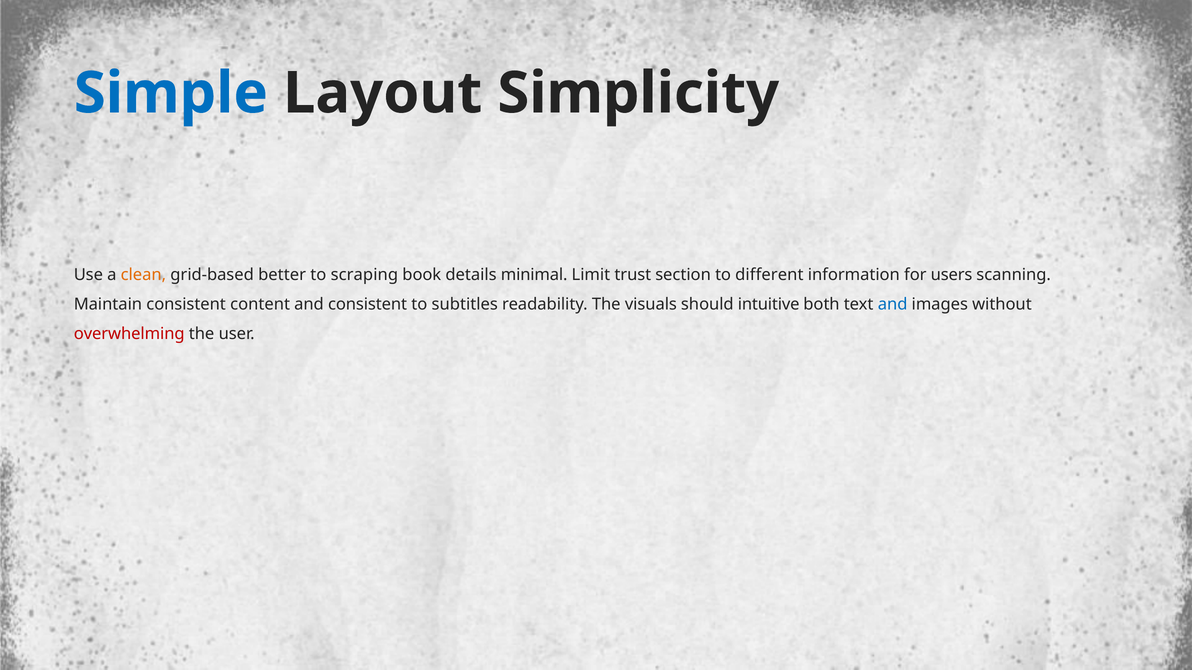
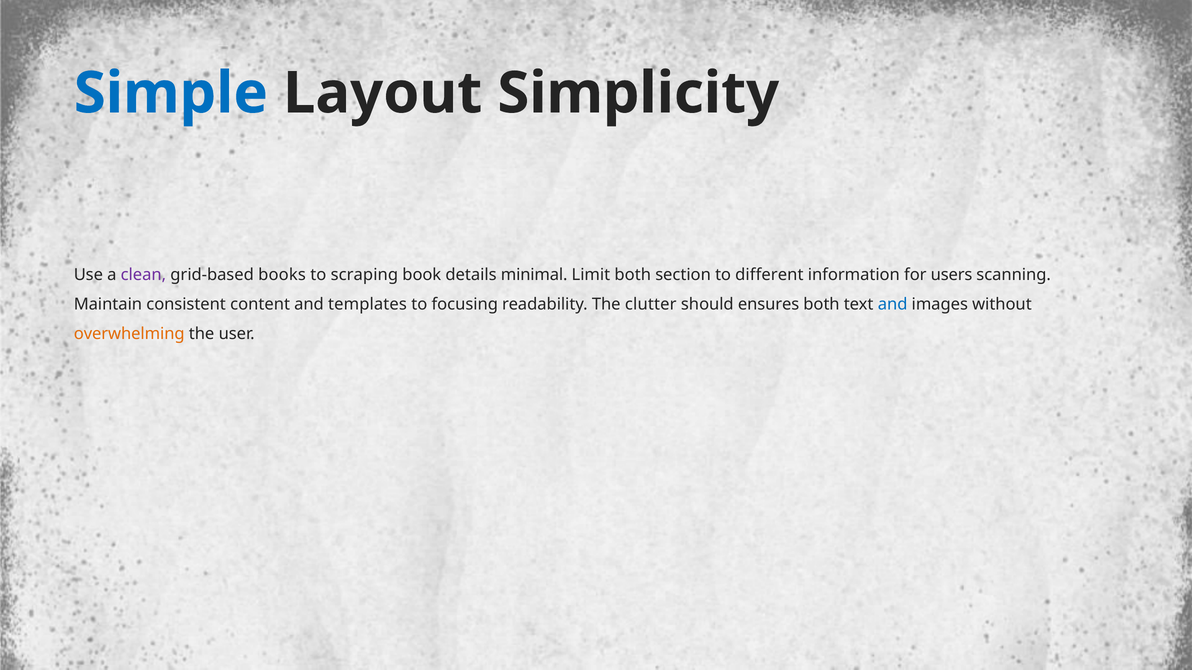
clean colour: orange -> purple
better: better -> books
Limit trust: trust -> both
and consistent: consistent -> templates
subtitles: subtitles -> focusing
visuals: visuals -> clutter
intuitive: intuitive -> ensures
overwhelming colour: red -> orange
